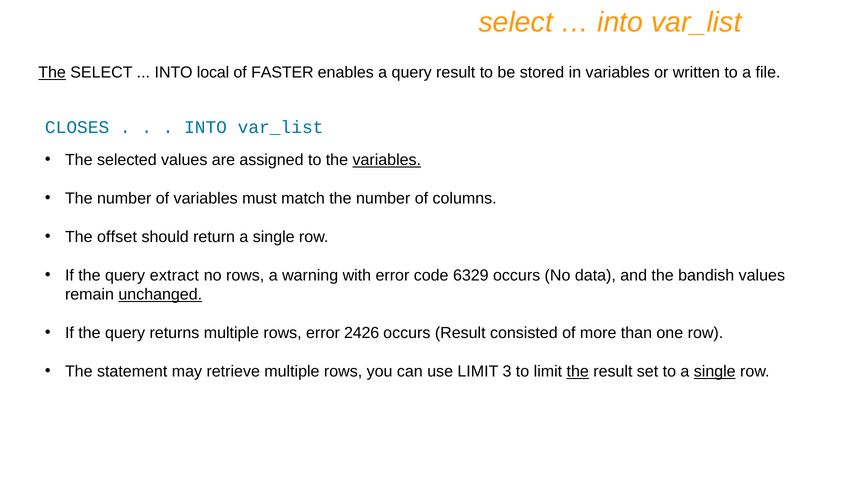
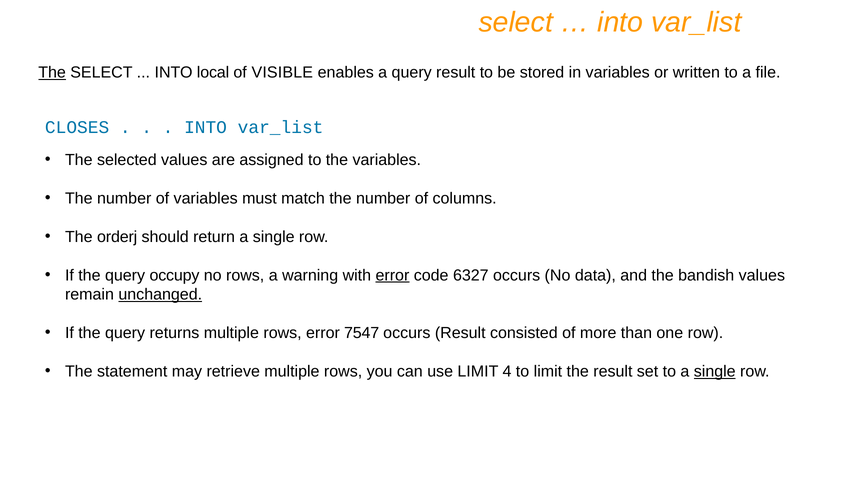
FASTER: FASTER -> VISIBLE
variables at (387, 160) underline: present -> none
offset: offset -> orderj
extract: extract -> occupy
error at (392, 275) underline: none -> present
6329: 6329 -> 6327
2426: 2426 -> 7547
3: 3 -> 4
the at (578, 371) underline: present -> none
